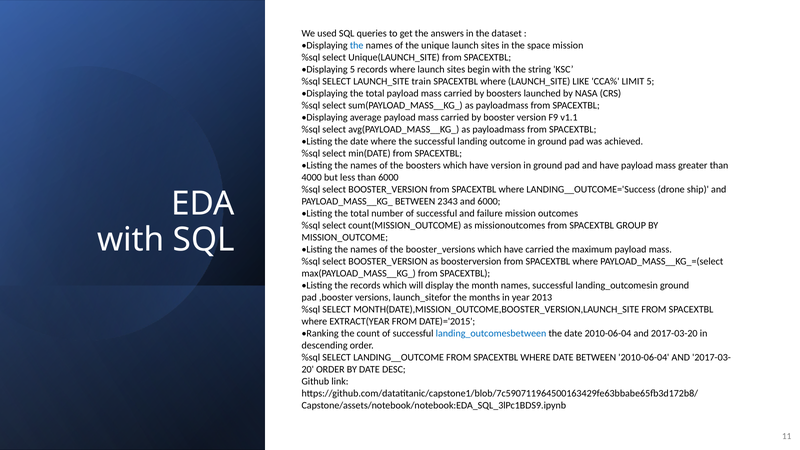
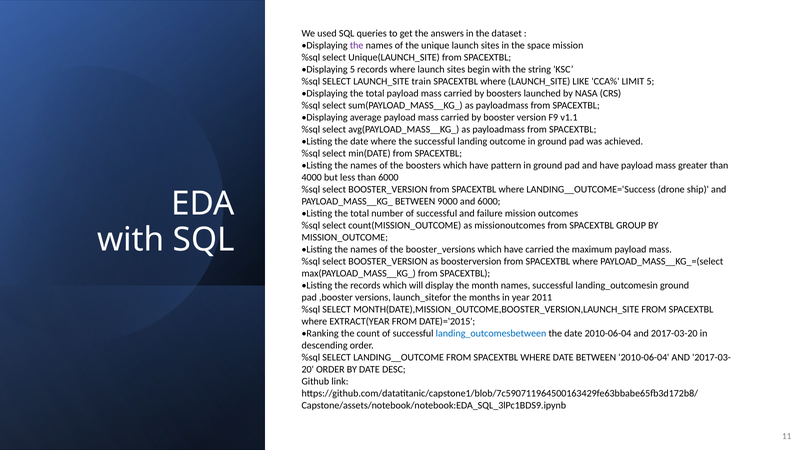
the at (357, 46) colour: blue -> purple
have version: version -> pattern
2343: 2343 -> 9000
2013: 2013 -> 2011
